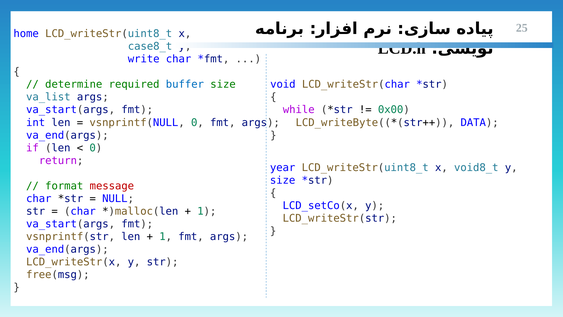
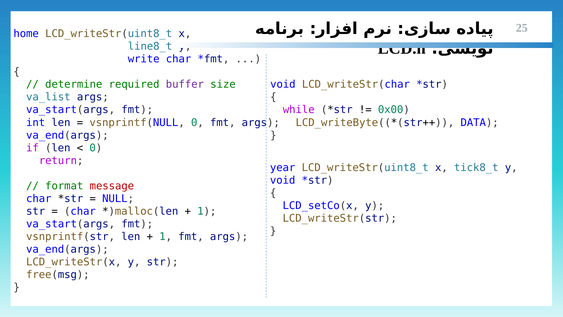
case8_t: case8_t -> line8_t
buffer colour: blue -> purple
void8_t: void8_t -> tick8_t
size at (283, 180): size -> void
